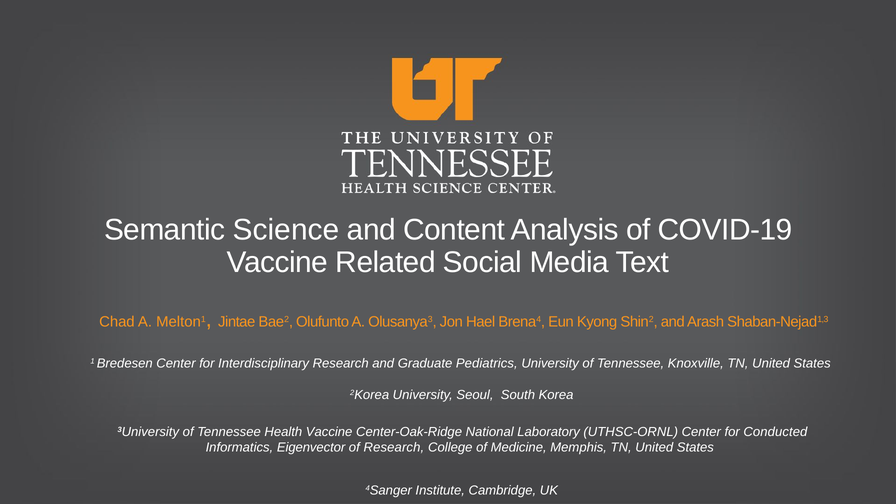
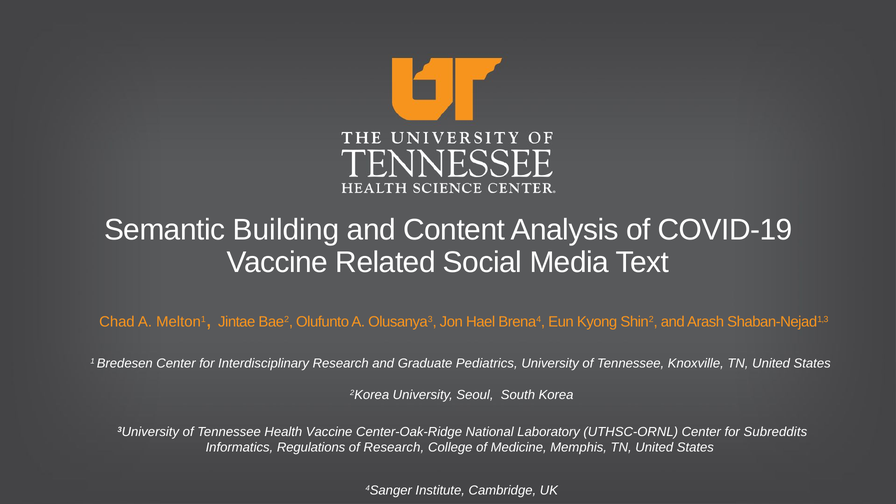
Science: Science -> Building
Conducted: Conducted -> Subreddits
Eigenvector: Eigenvector -> Regulations
